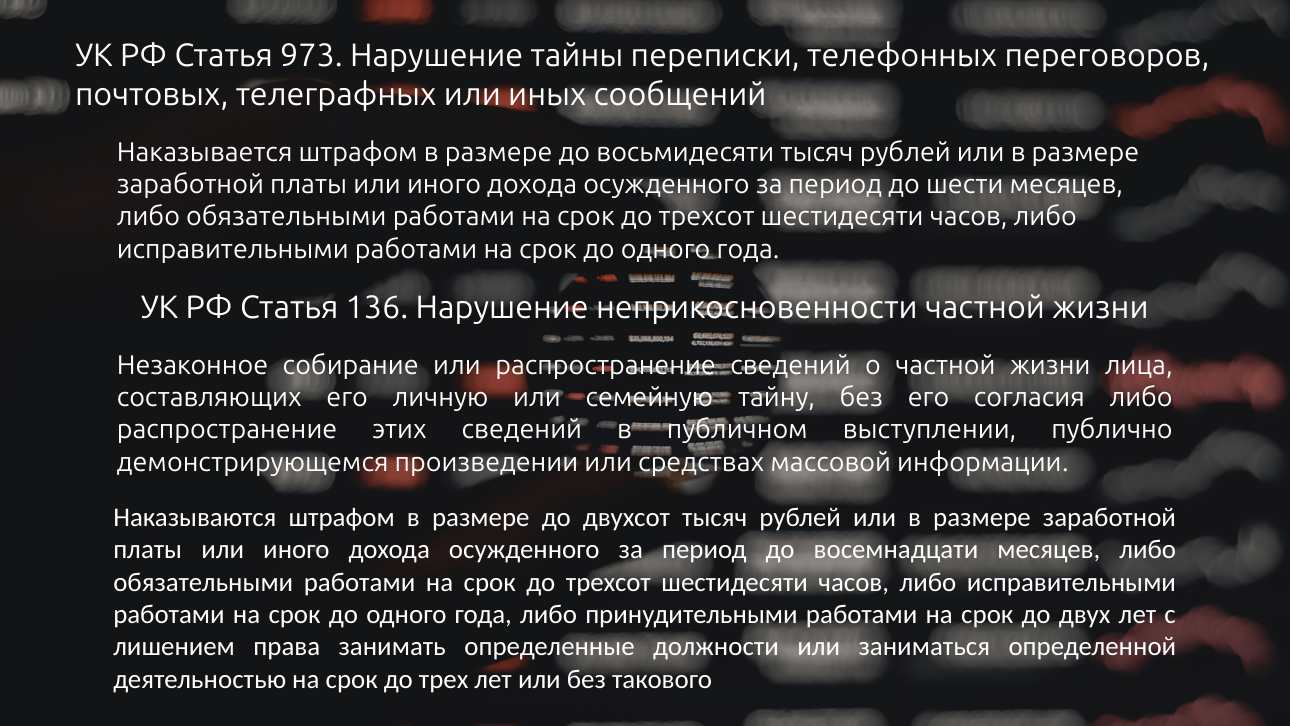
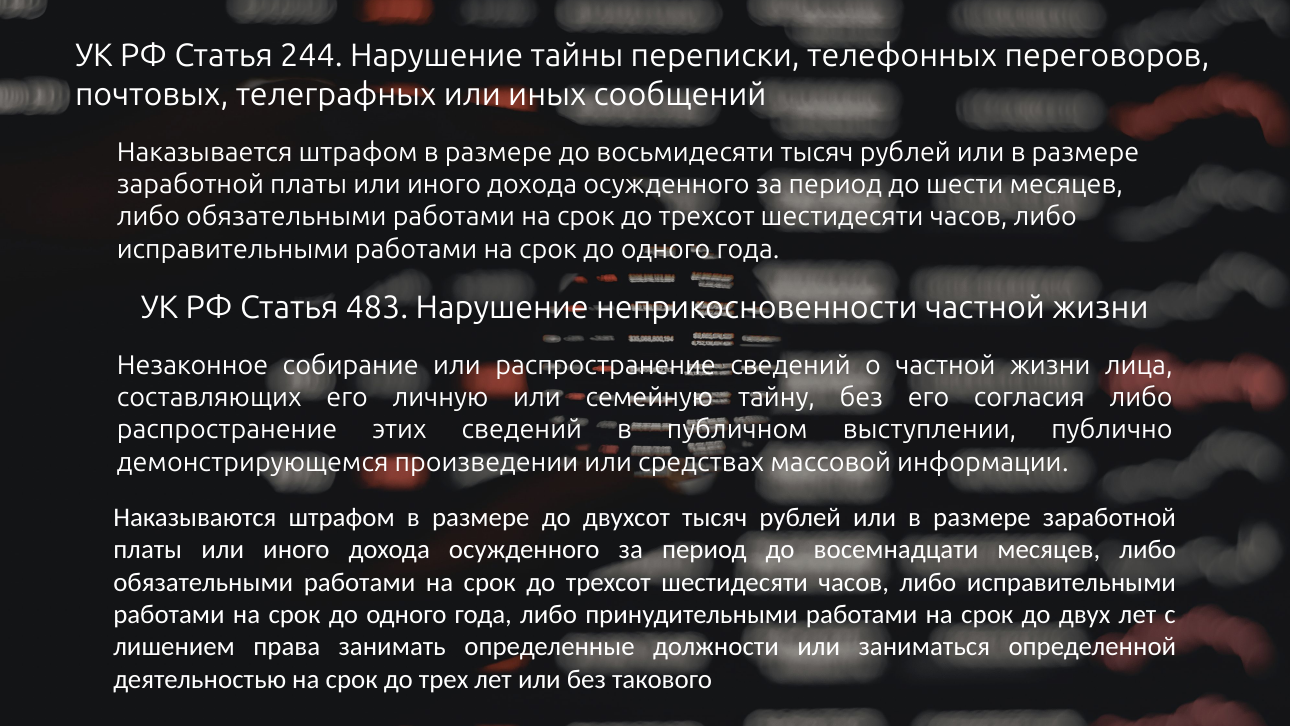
973: 973 -> 244
136: 136 -> 483
